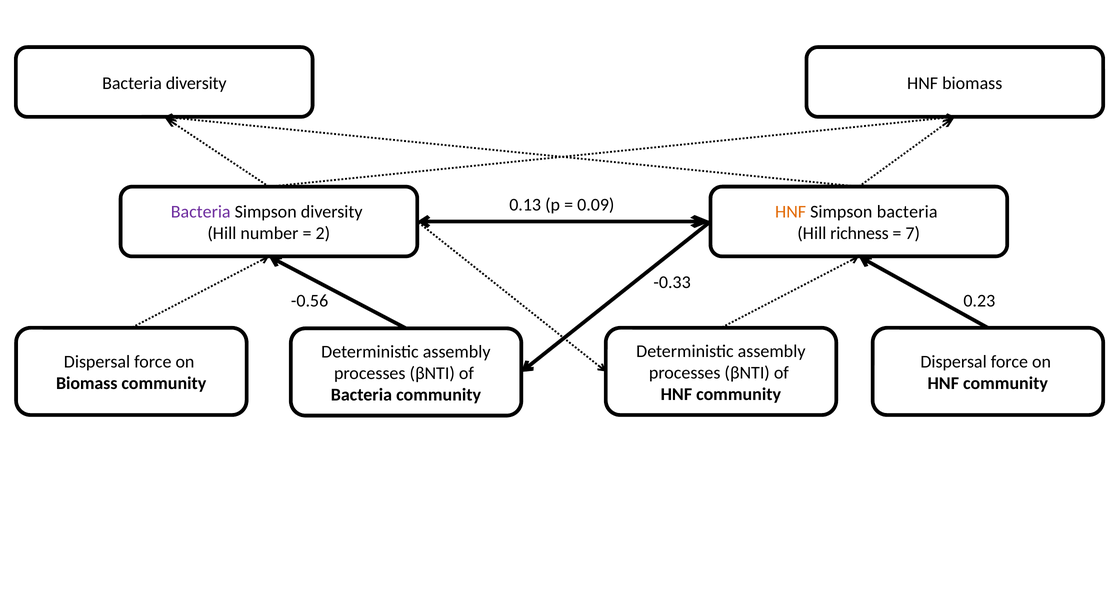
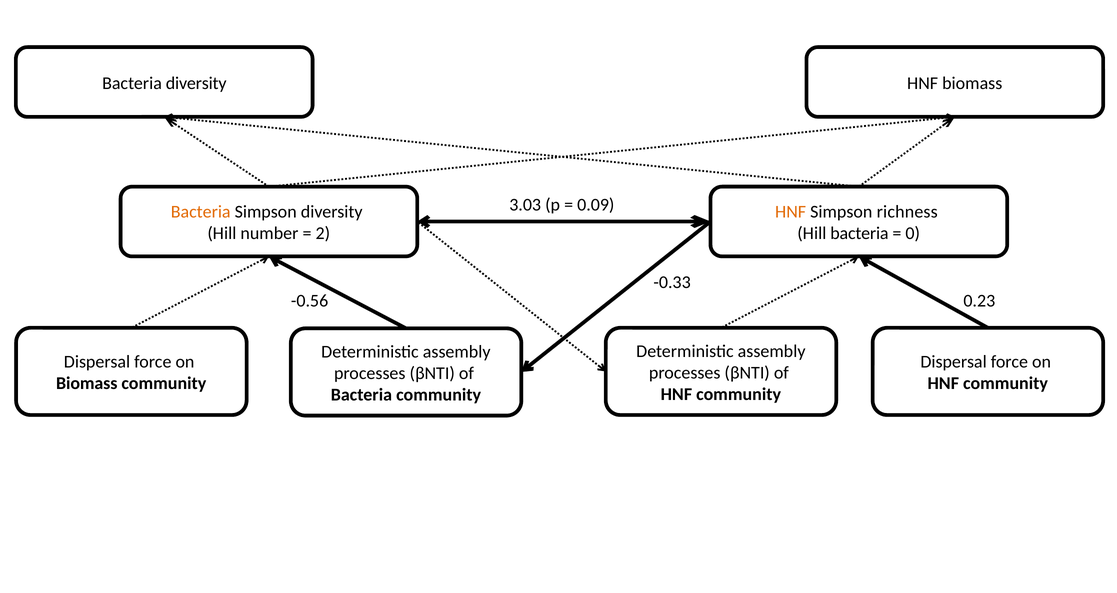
0.13: 0.13 -> 3.03
Simpson bacteria: bacteria -> richness
Bacteria at (201, 212) colour: purple -> orange
Hill richness: richness -> bacteria
7: 7 -> 0
